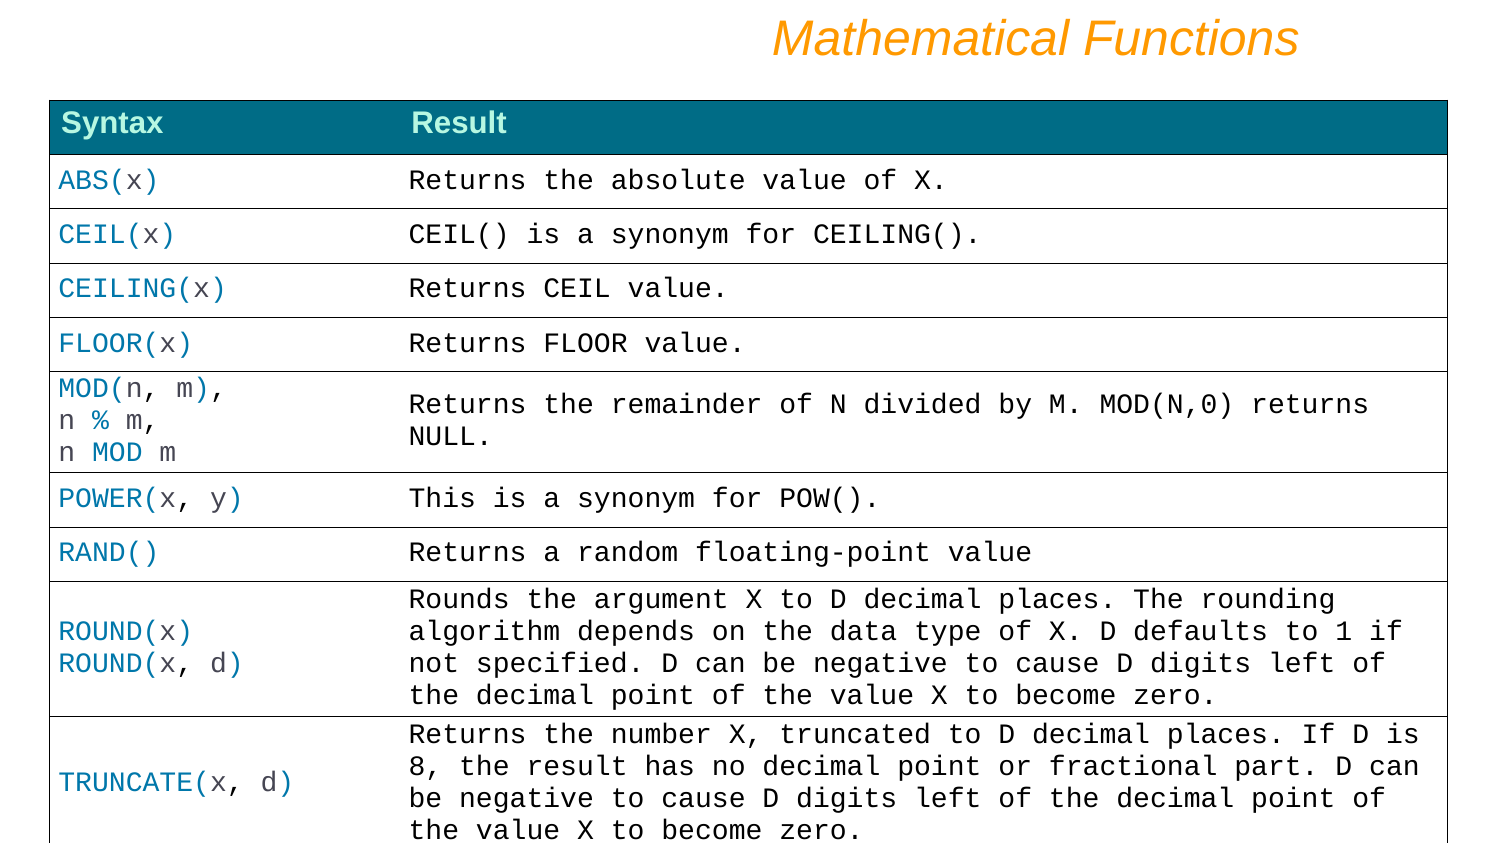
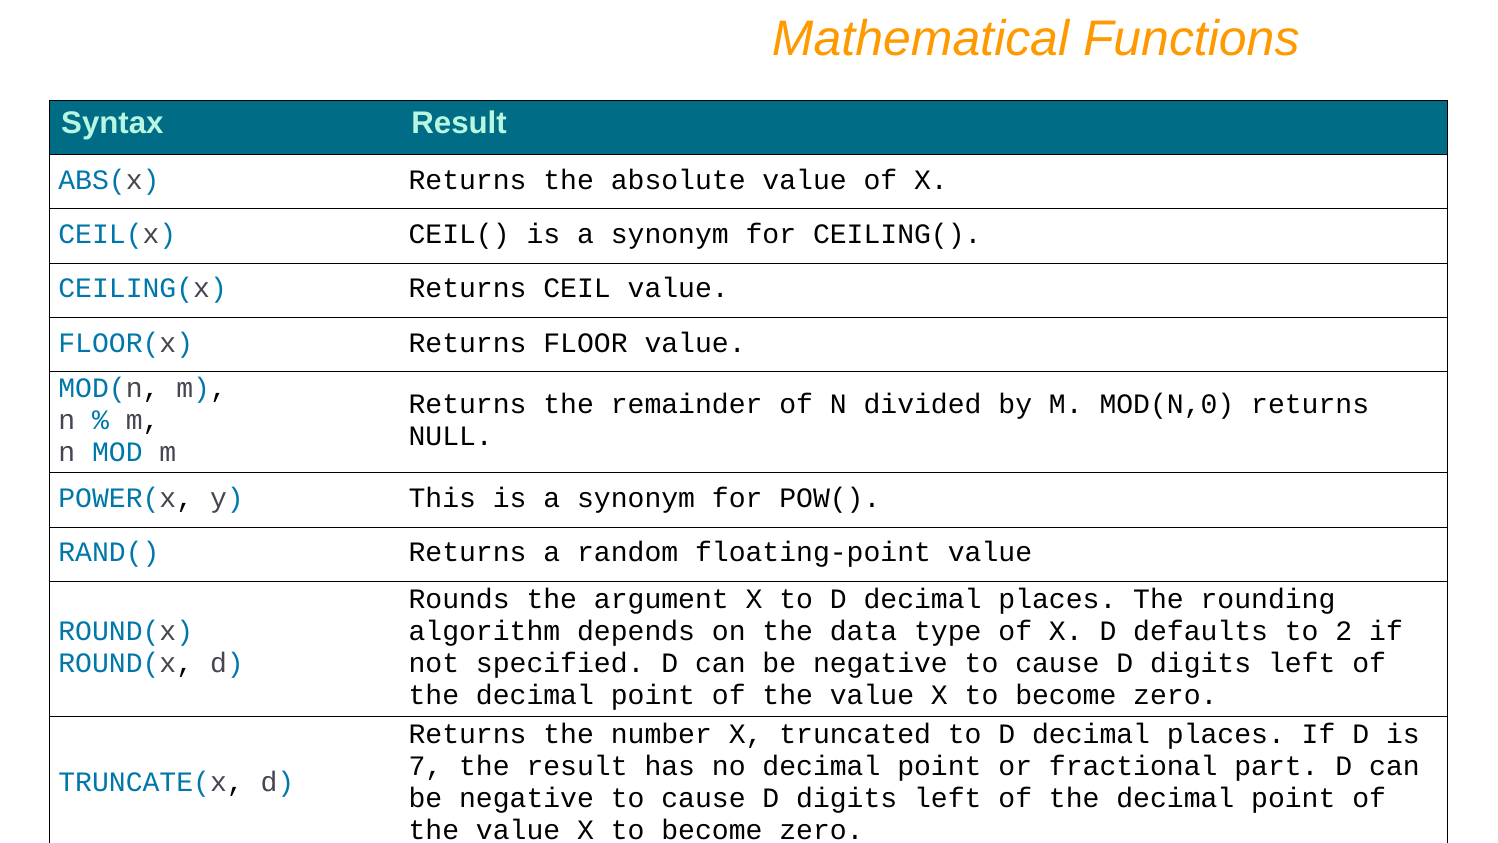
1: 1 -> 2
8: 8 -> 7
